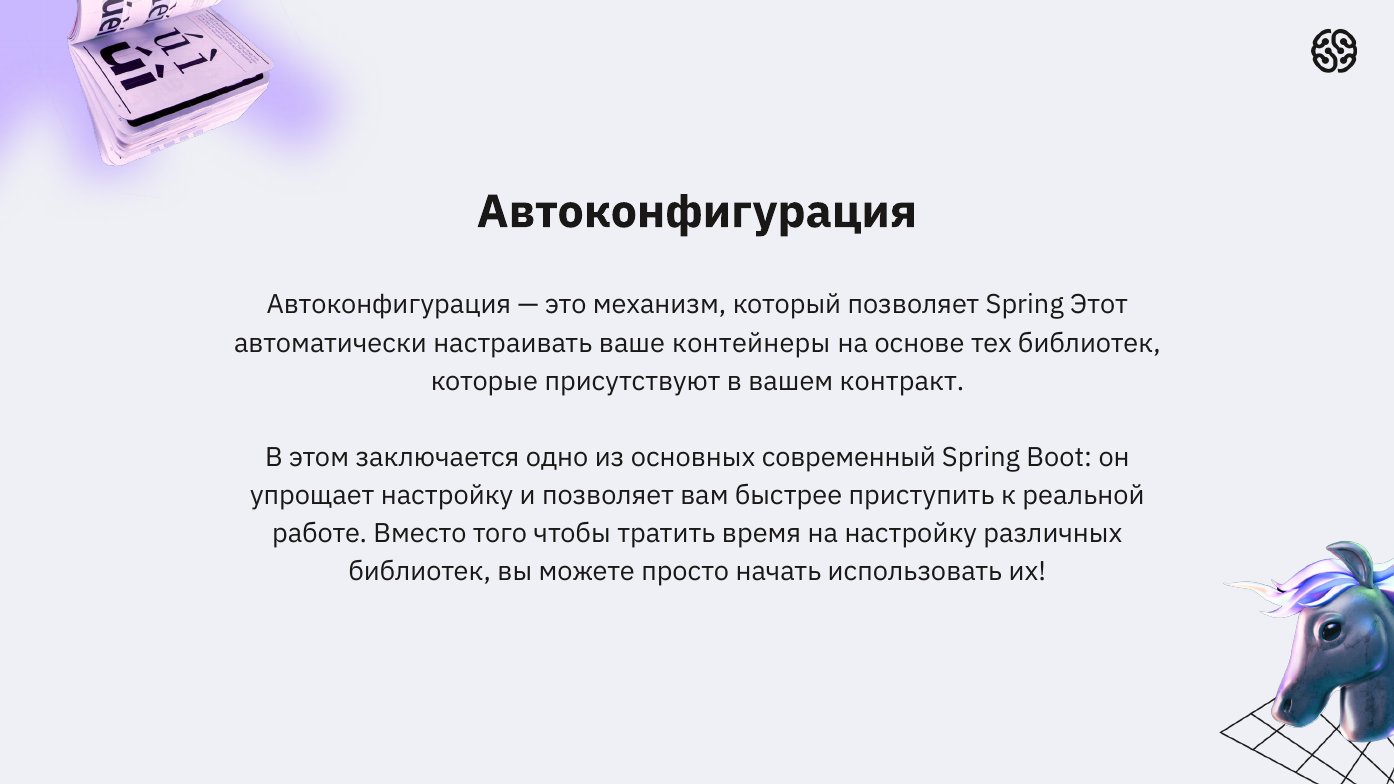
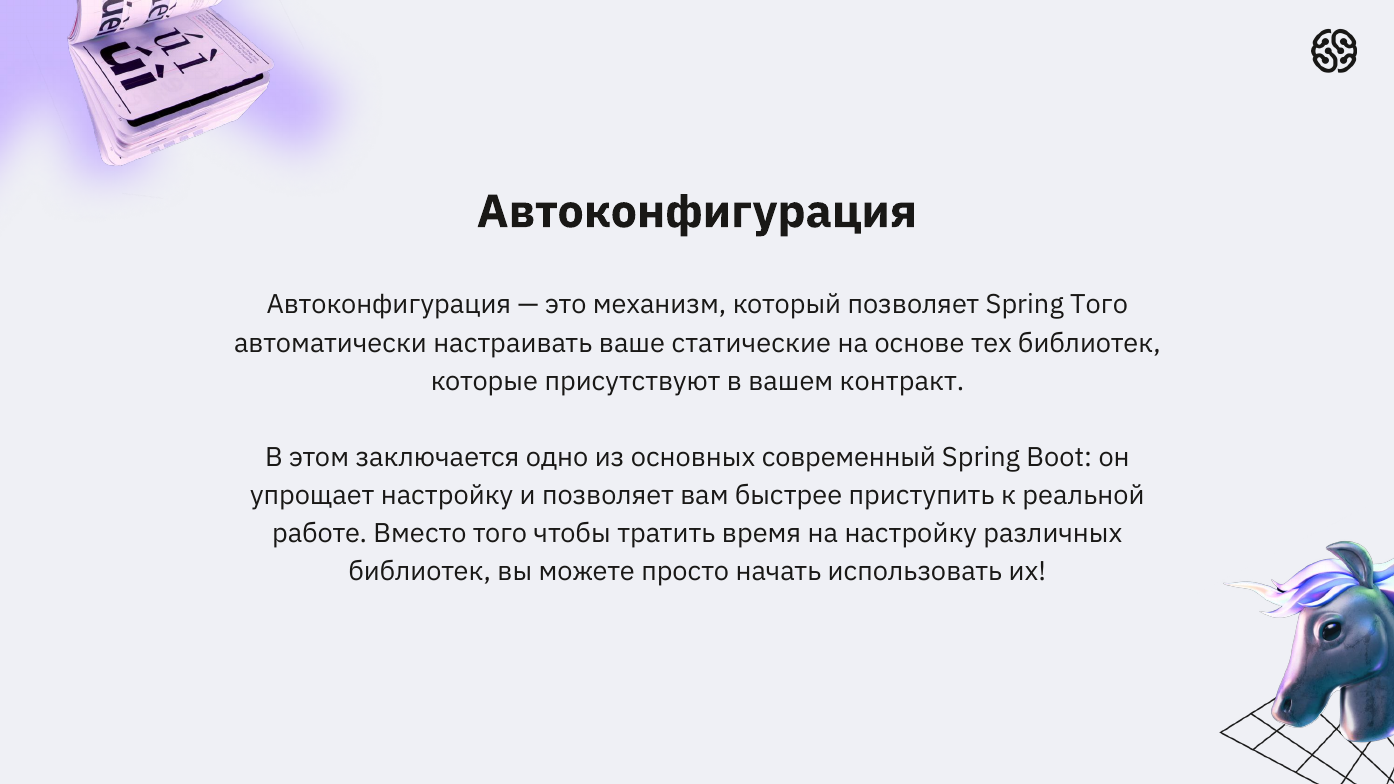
Spring Этот: Этот -> Того
контейнеры: контейнеры -> статические
